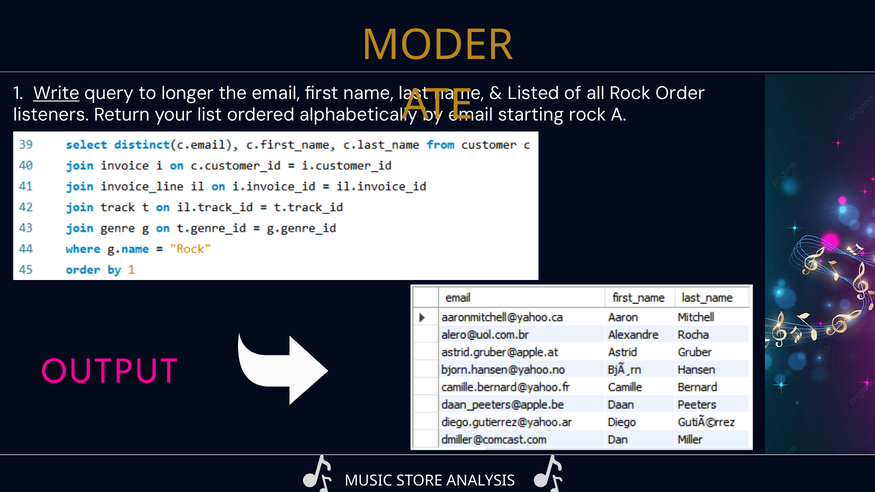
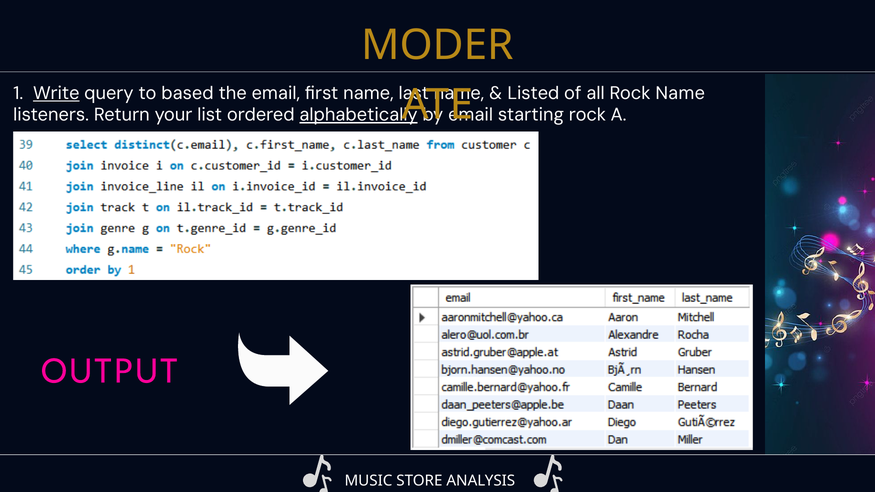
longer: longer -> based
Rock Order: Order -> Name
alphabetically underline: none -> present
